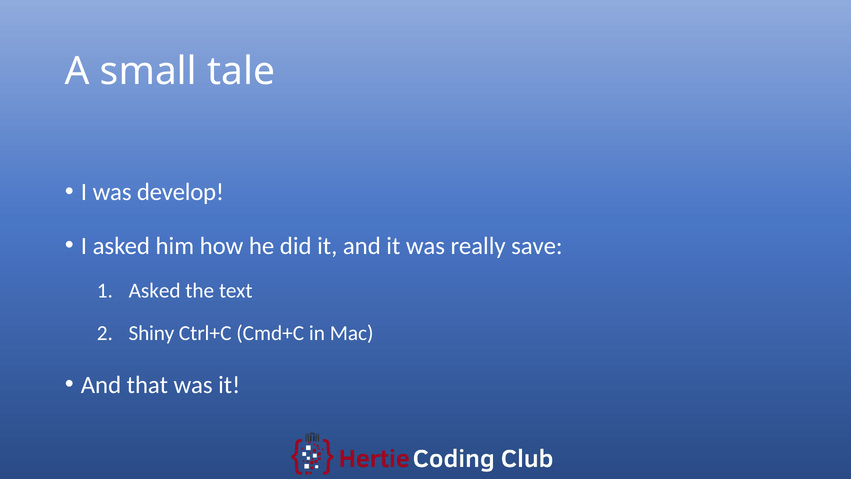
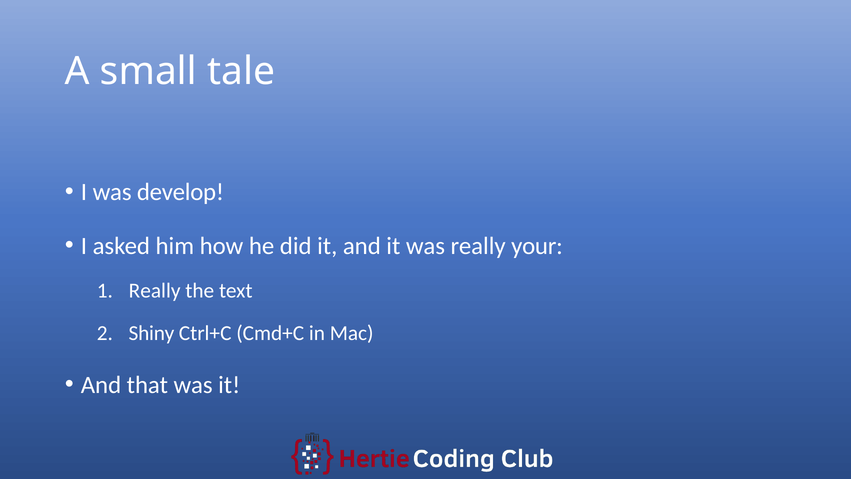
save: save -> your
Asked at (155, 290): Asked -> Really
